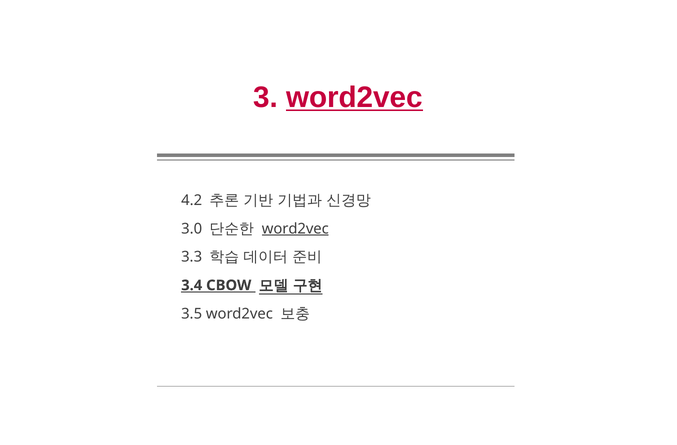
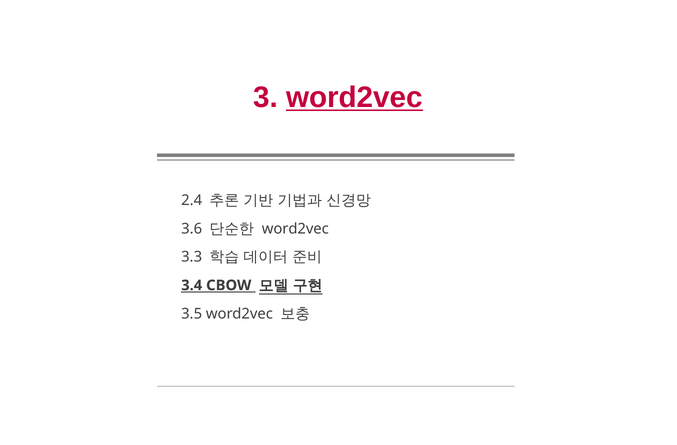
4.2: 4.2 -> 2.4
3.0: 3.0 -> 3.6
word2vec at (295, 228) underline: present -> none
